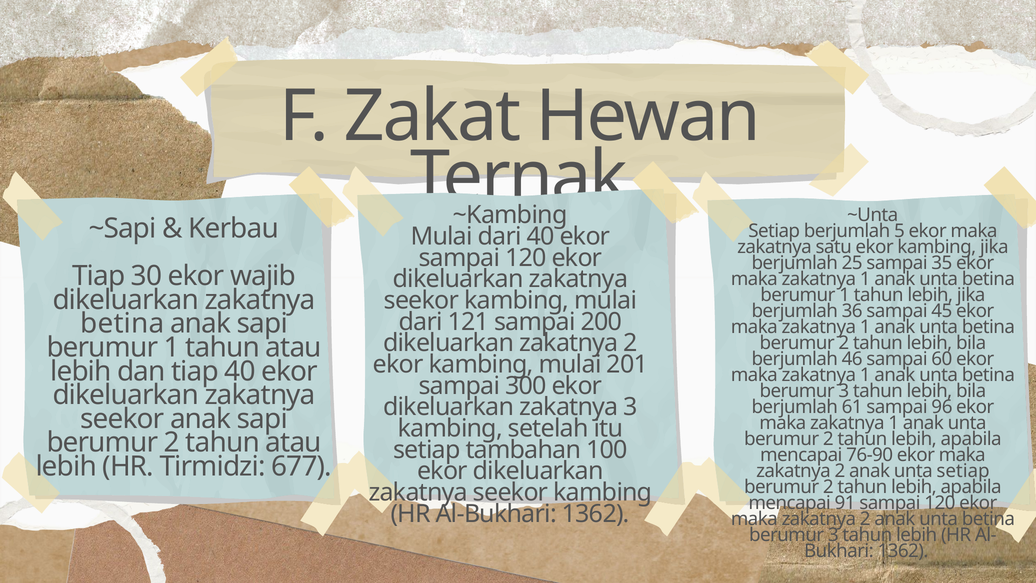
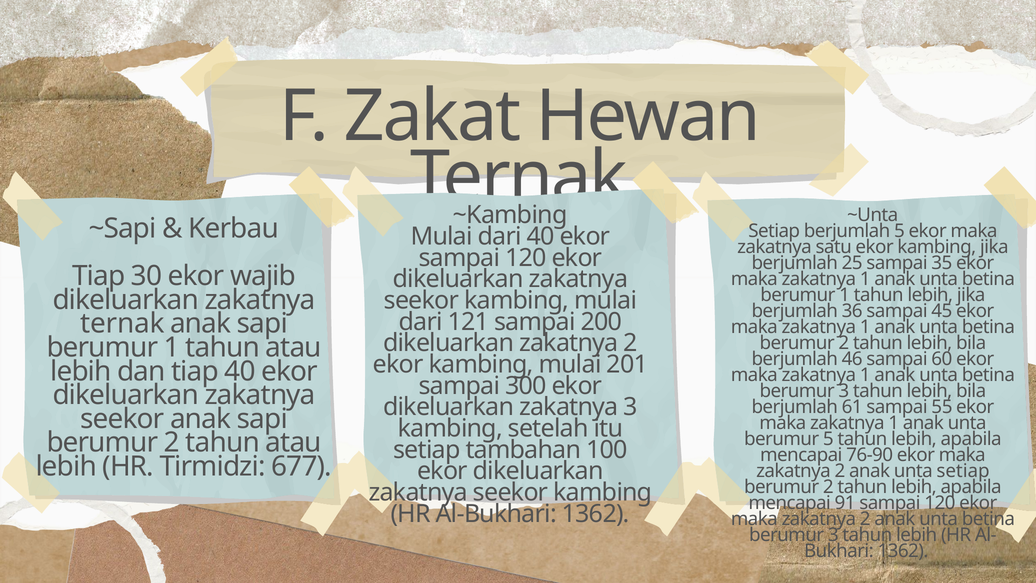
betina at (122, 324): betina -> ternak
96: 96 -> 55
2 at (828, 439): 2 -> 5
